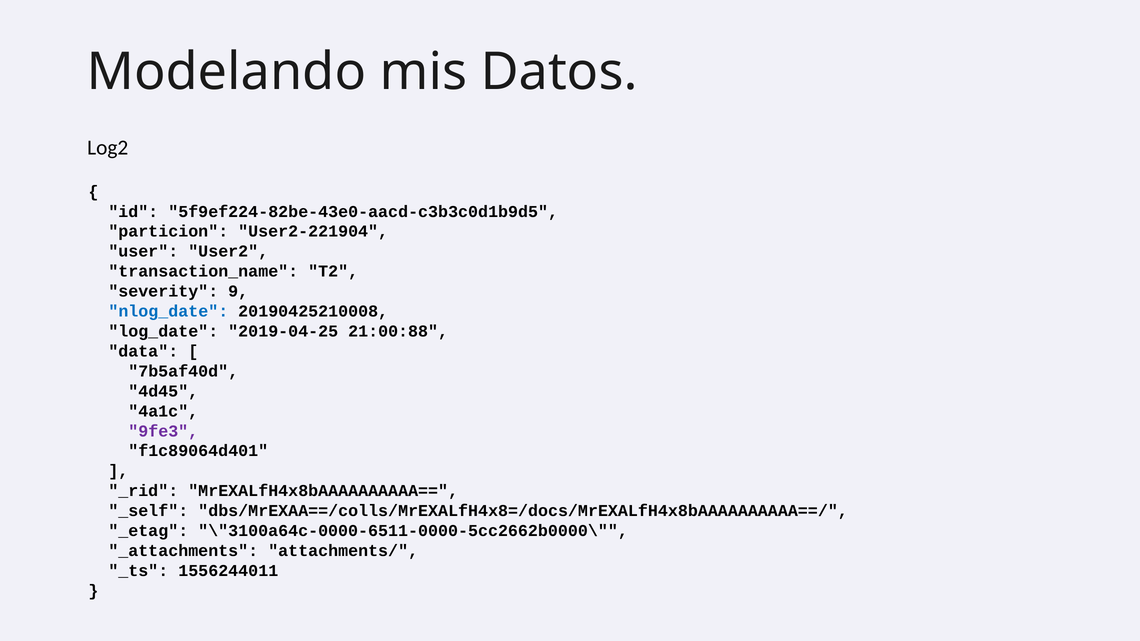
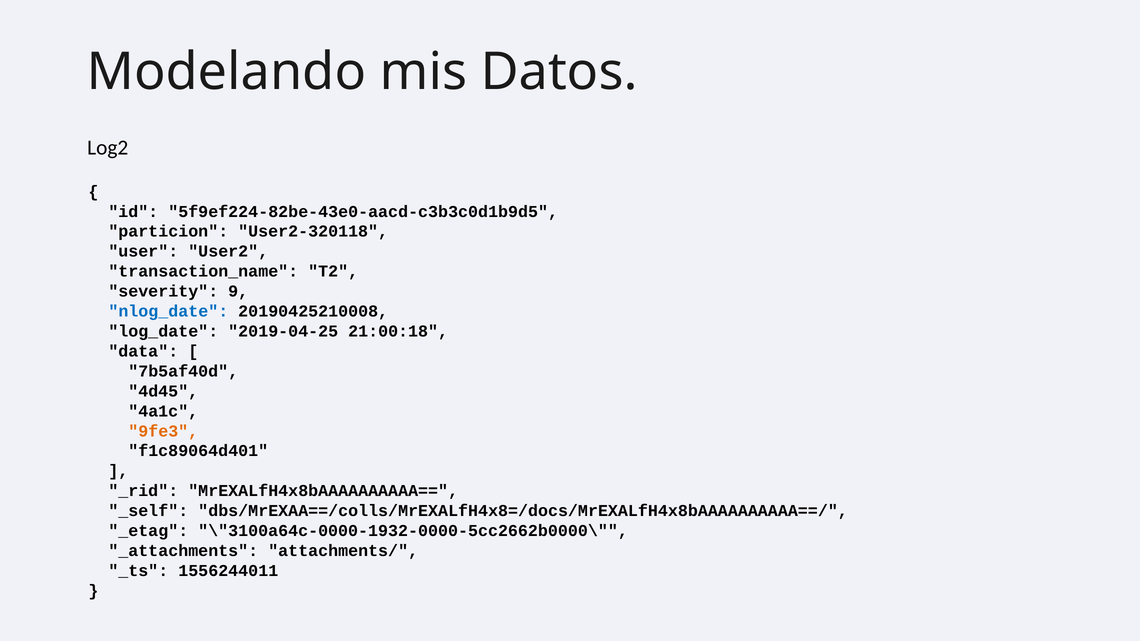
User2-221904: User2-221904 -> User2-320118
21:00:88: 21:00:88 -> 21:00:18
9fe3 colour: purple -> orange
\"3100a64c-0000-6511-0000-5cc2662b0000\: \"3100a64c-0000-6511-0000-5cc2662b0000\ -> \"3100a64c-0000-1932-0000-5cc2662b0000\
